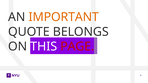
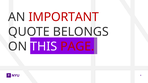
IMPORTANT colour: orange -> red
